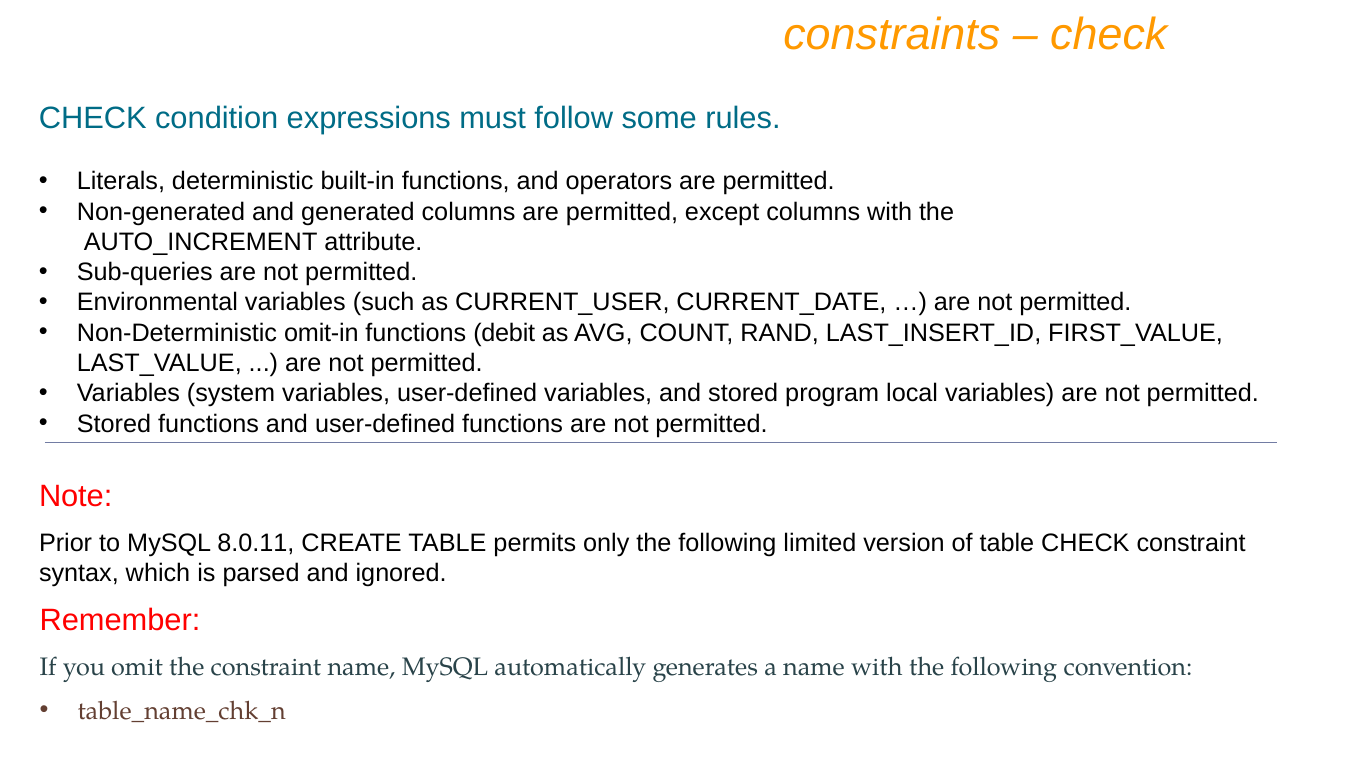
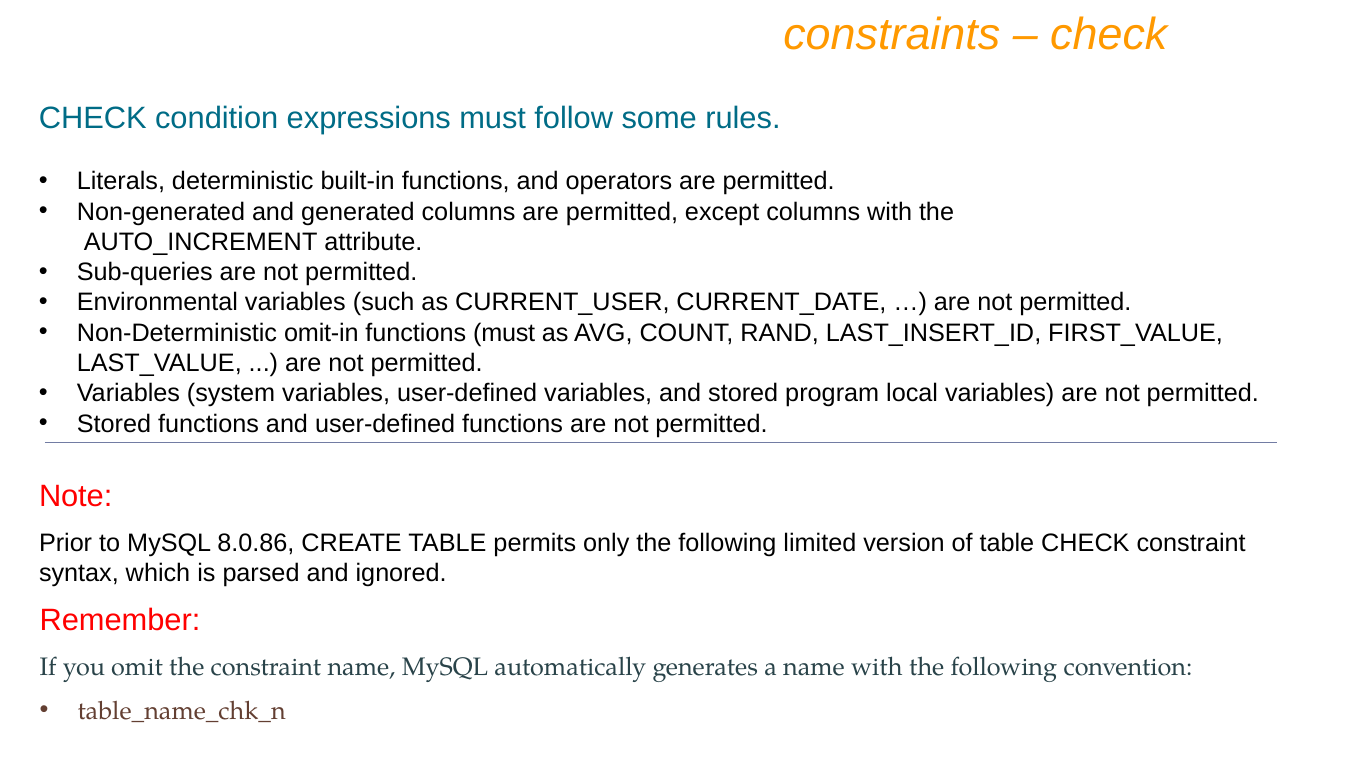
functions debit: debit -> must
8.0.11: 8.0.11 -> 8.0.86
